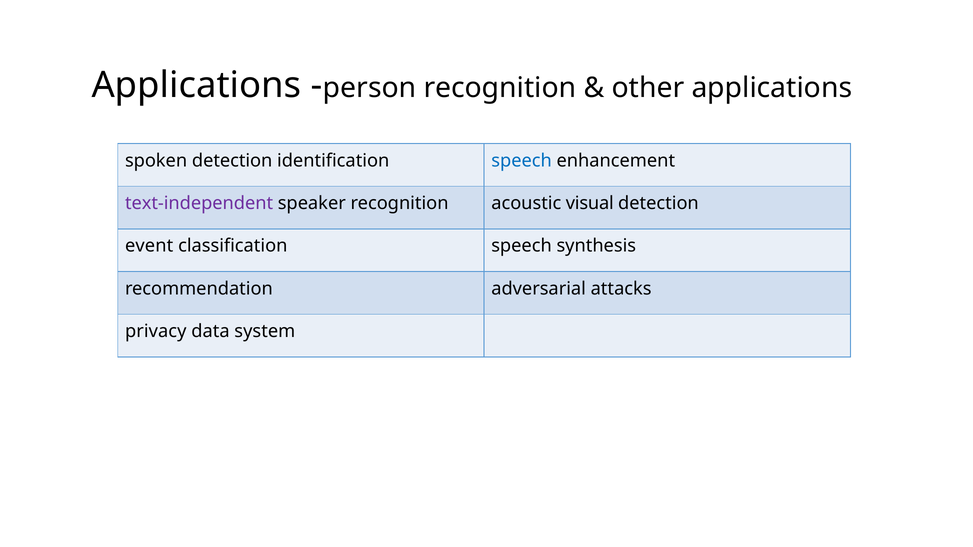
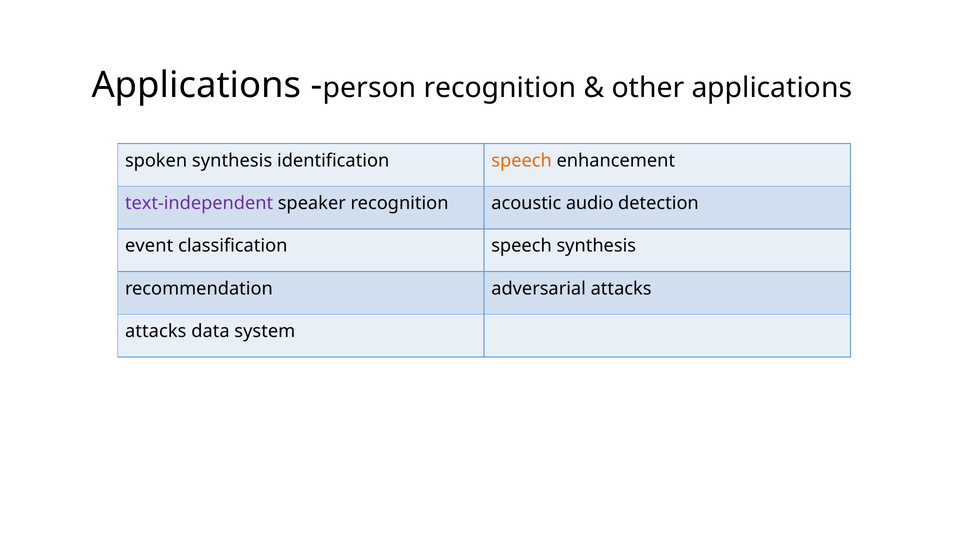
spoken detection: detection -> synthesis
speech at (522, 161) colour: blue -> orange
visual: visual -> audio
privacy at (156, 331): privacy -> attacks
